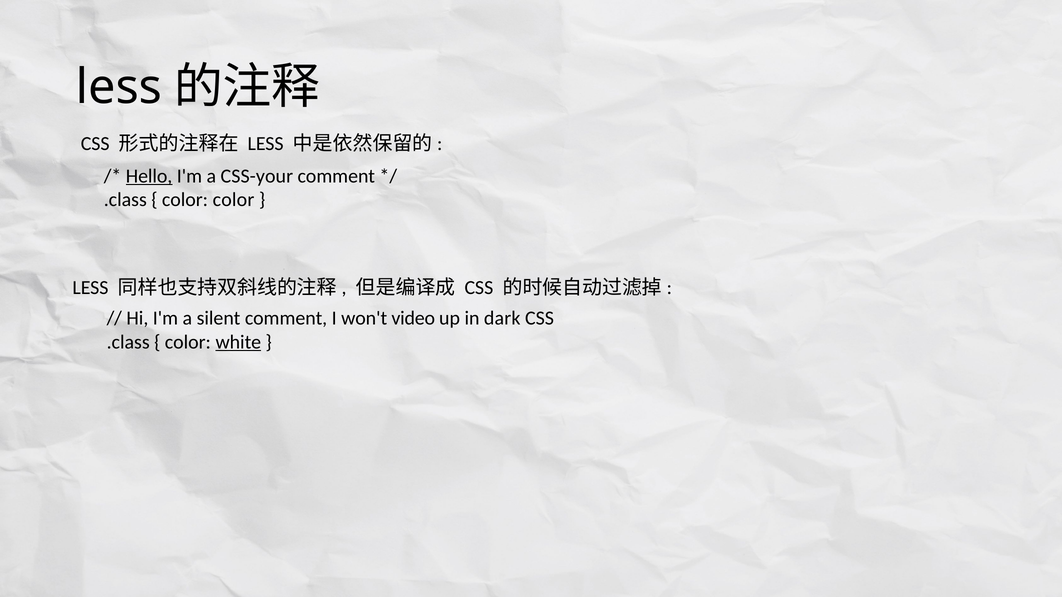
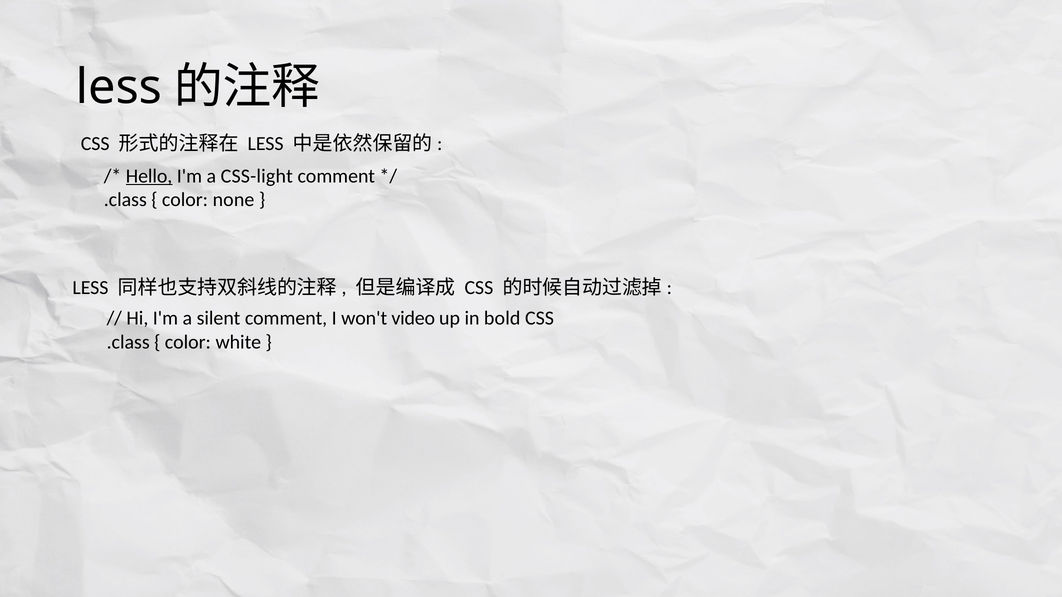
CSS-your: CSS-your -> CSS-light
color color: color -> none
dark: dark -> bold
white underline: present -> none
